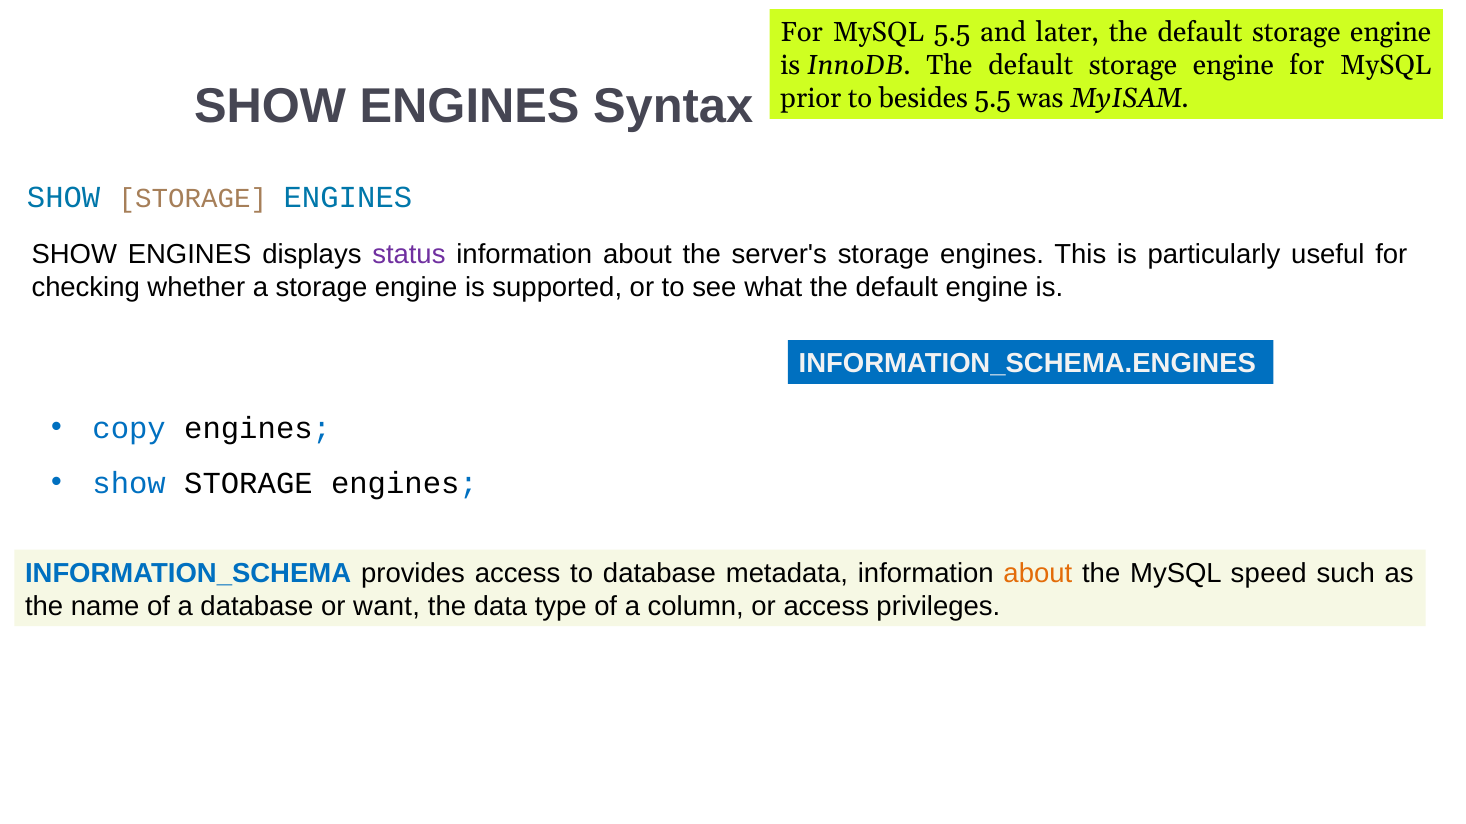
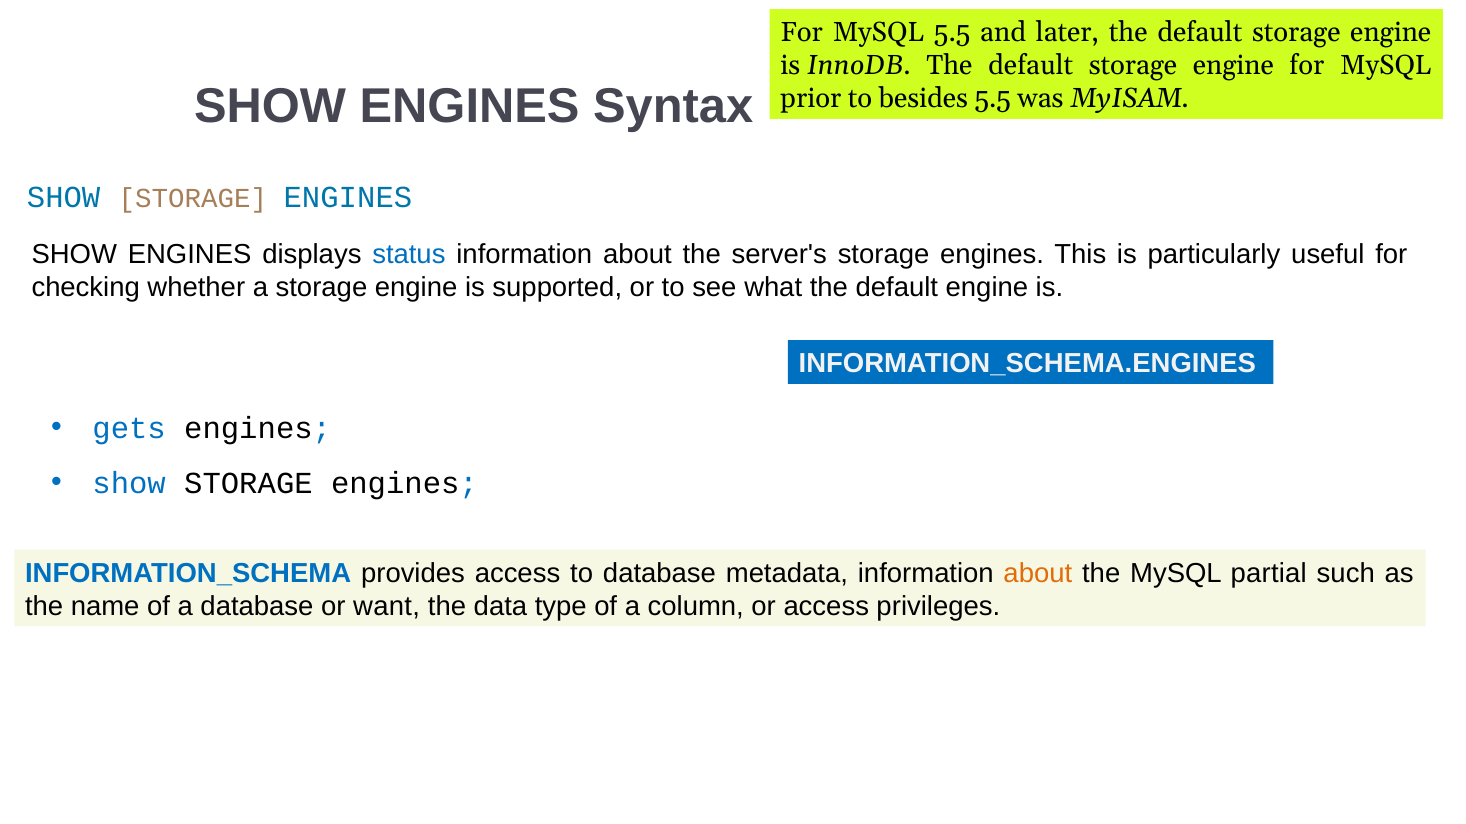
status colour: purple -> blue
copy: copy -> gets
speed: speed -> partial
